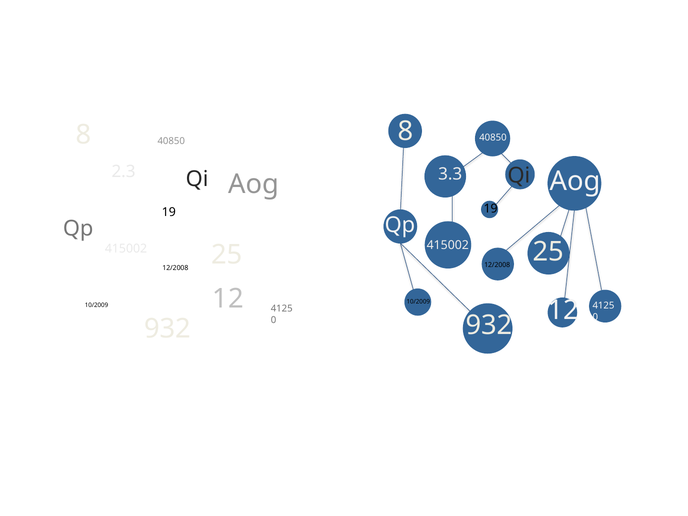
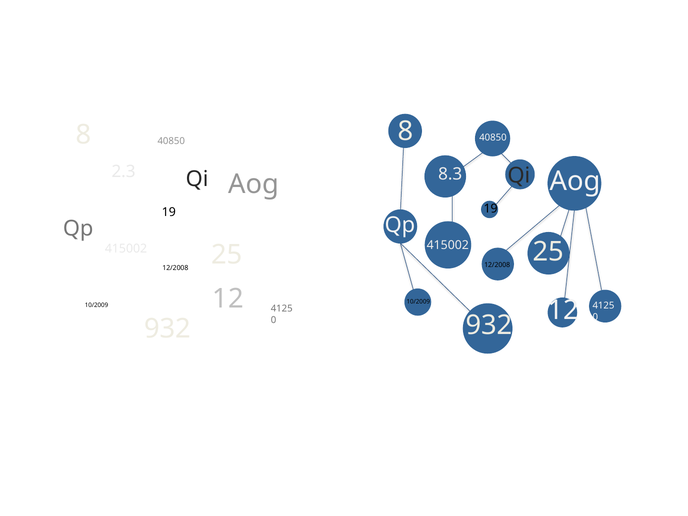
3.3: 3.3 -> 8.3
